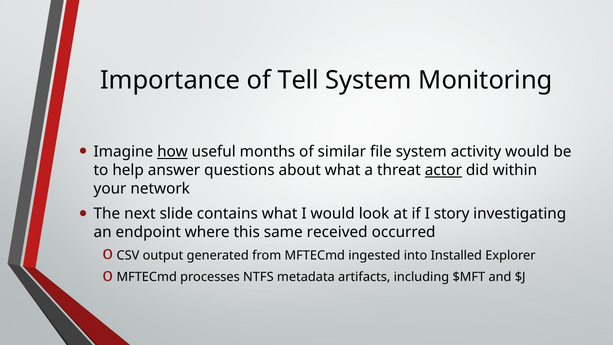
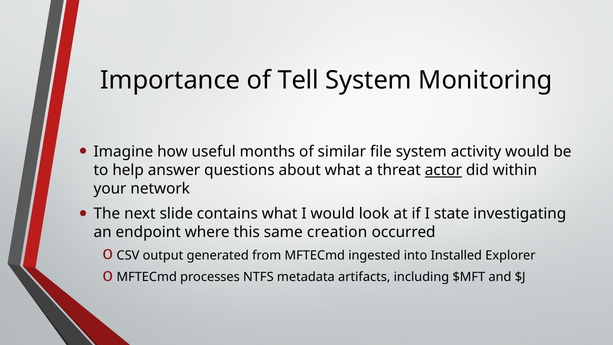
how underline: present -> none
story: story -> state
received: received -> creation
